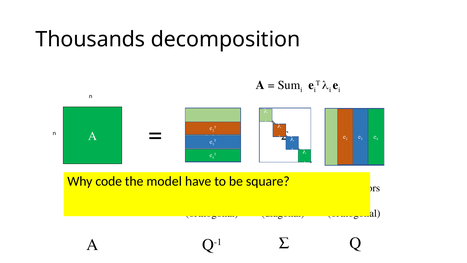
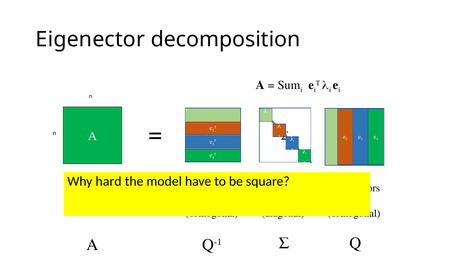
Thousands: Thousands -> Eigenector
code: code -> hard
